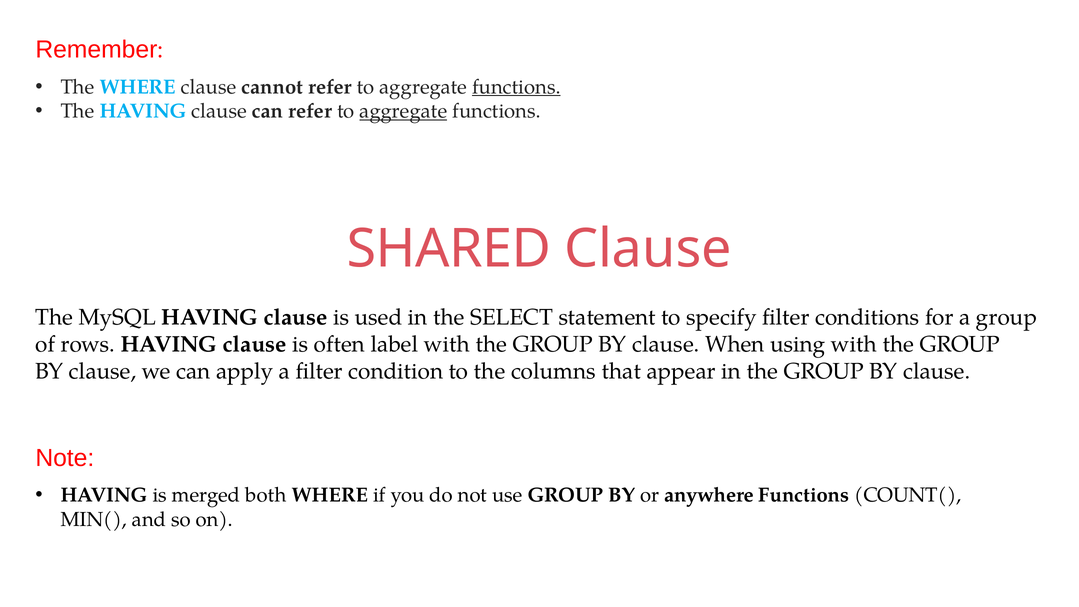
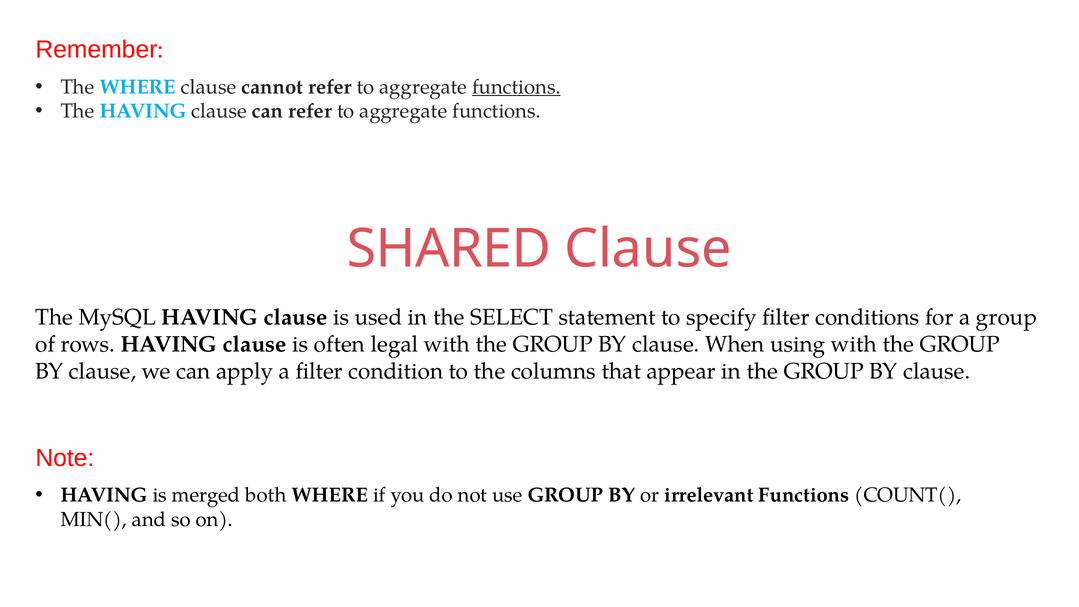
aggregate at (403, 111) underline: present -> none
label: label -> legal
anywhere: anywhere -> irrelevant
